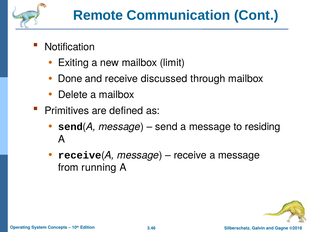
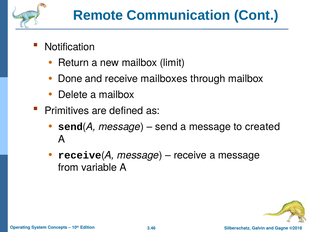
Exiting: Exiting -> Return
discussed: discussed -> mailboxes
residing: residing -> created
running: running -> variable
